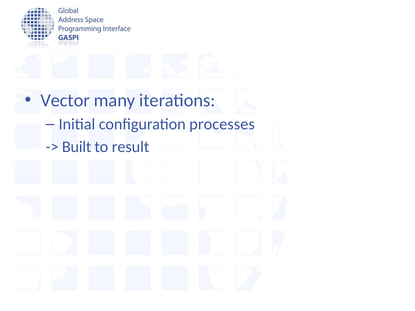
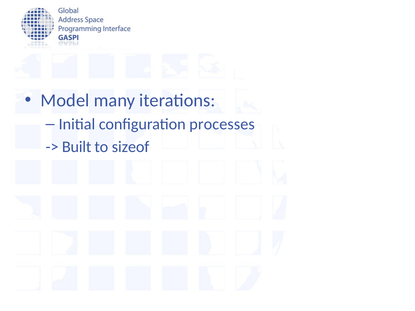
Vector: Vector -> Model
result: result -> sizeof
